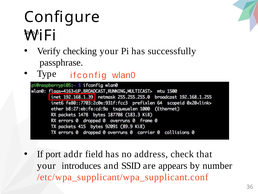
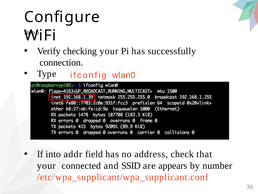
passphrase: passphrase -> connection
port: port -> into
introduces: introduces -> connected
